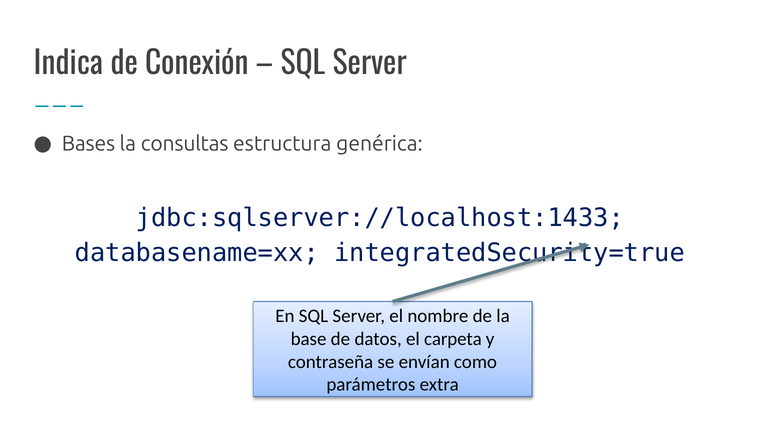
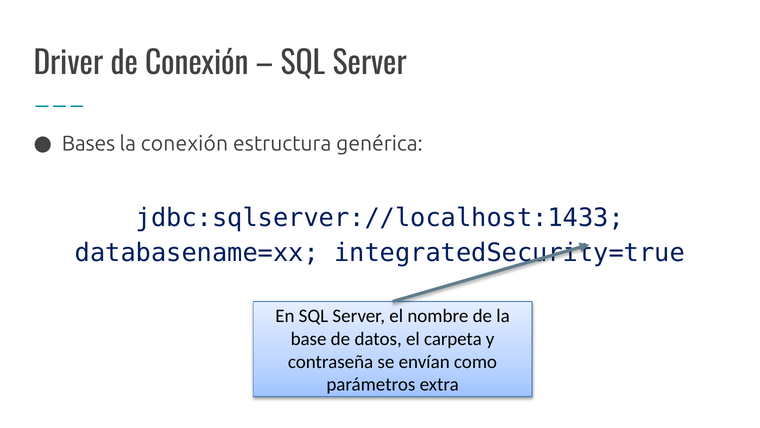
Indica: Indica -> Driver
la consultas: consultas -> conexión
